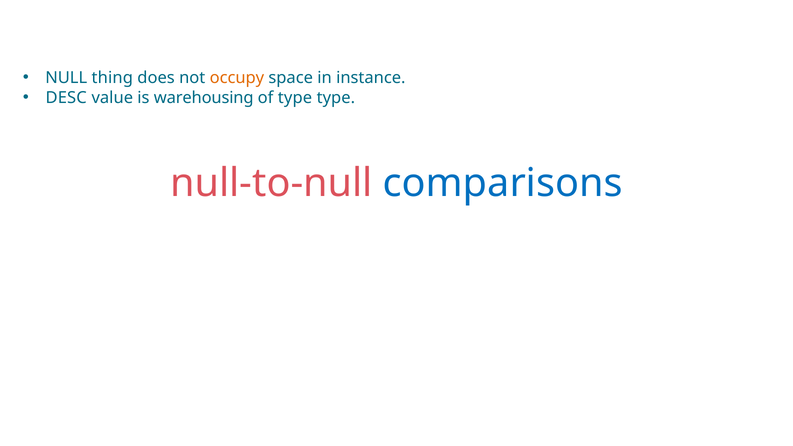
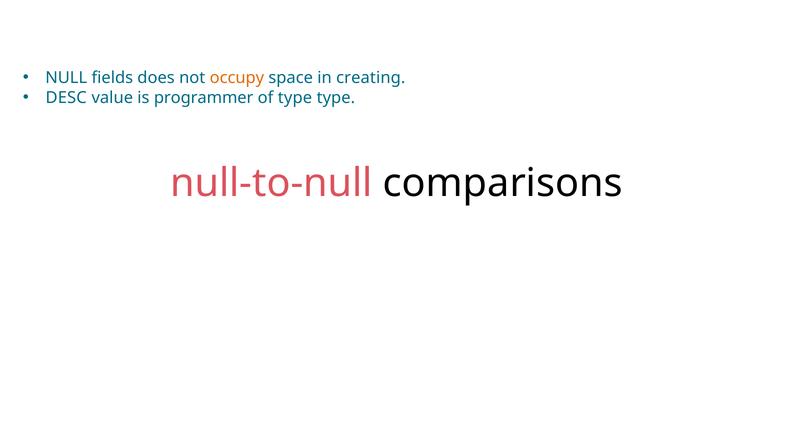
thing: thing -> fields
instance: instance -> creating
warehousing: warehousing -> programmer
comparisons colour: blue -> black
